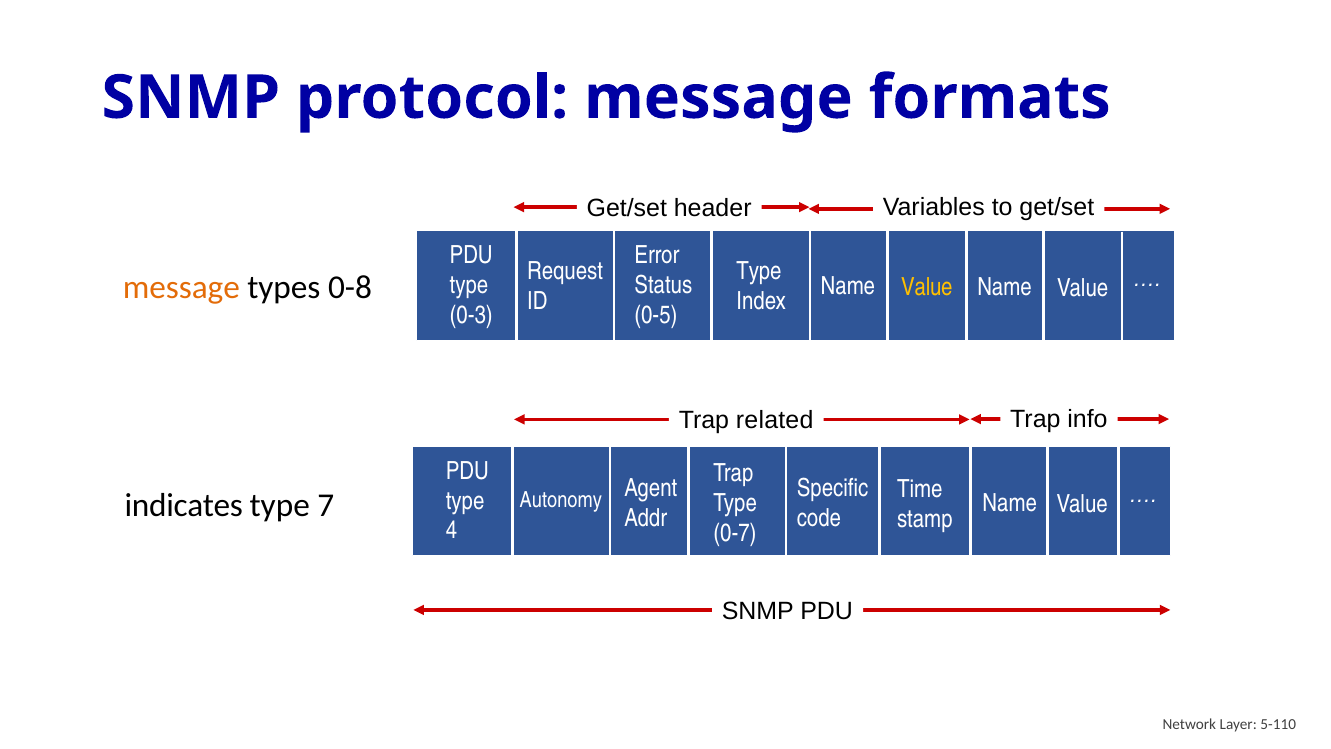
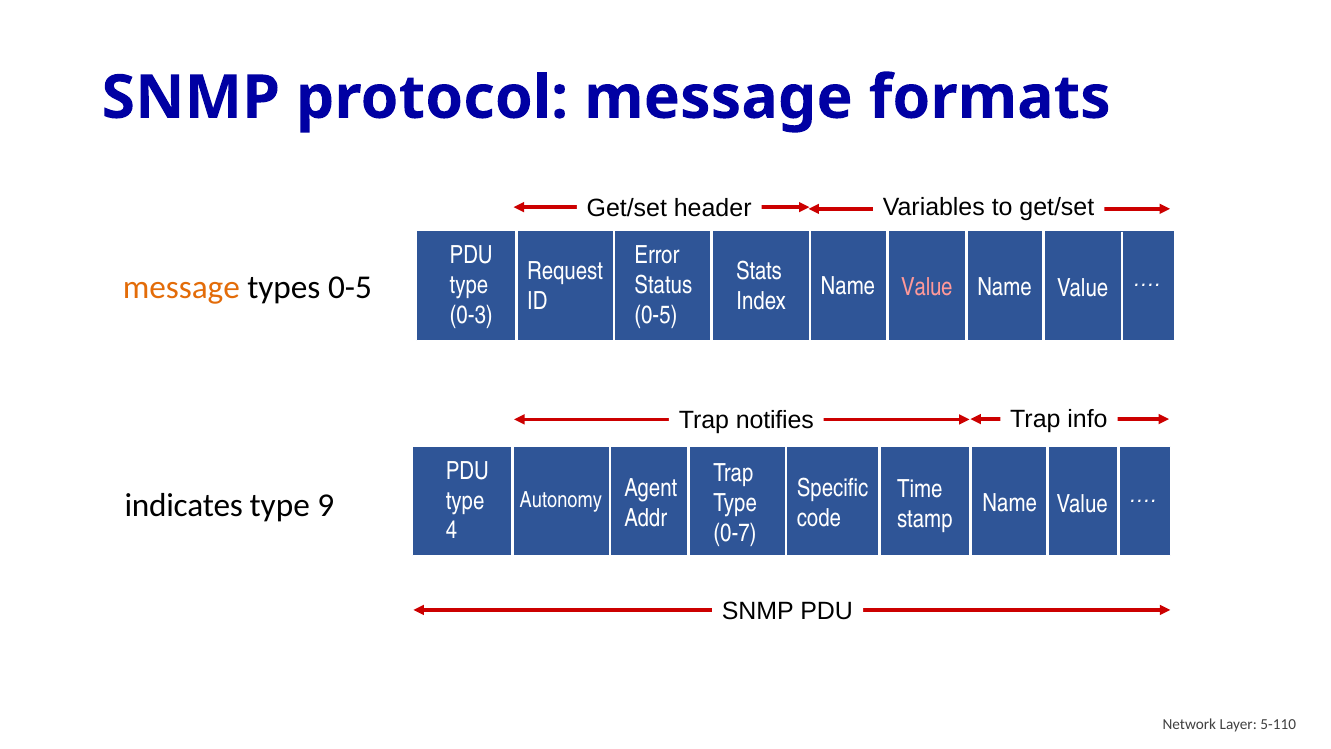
Type at (759, 271): Type -> Stats
types 0-8: 0-8 -> 0-5
Value at (927, 287) colour: yellow -> pink
related: related -> notifies
7: 7 -> 9
